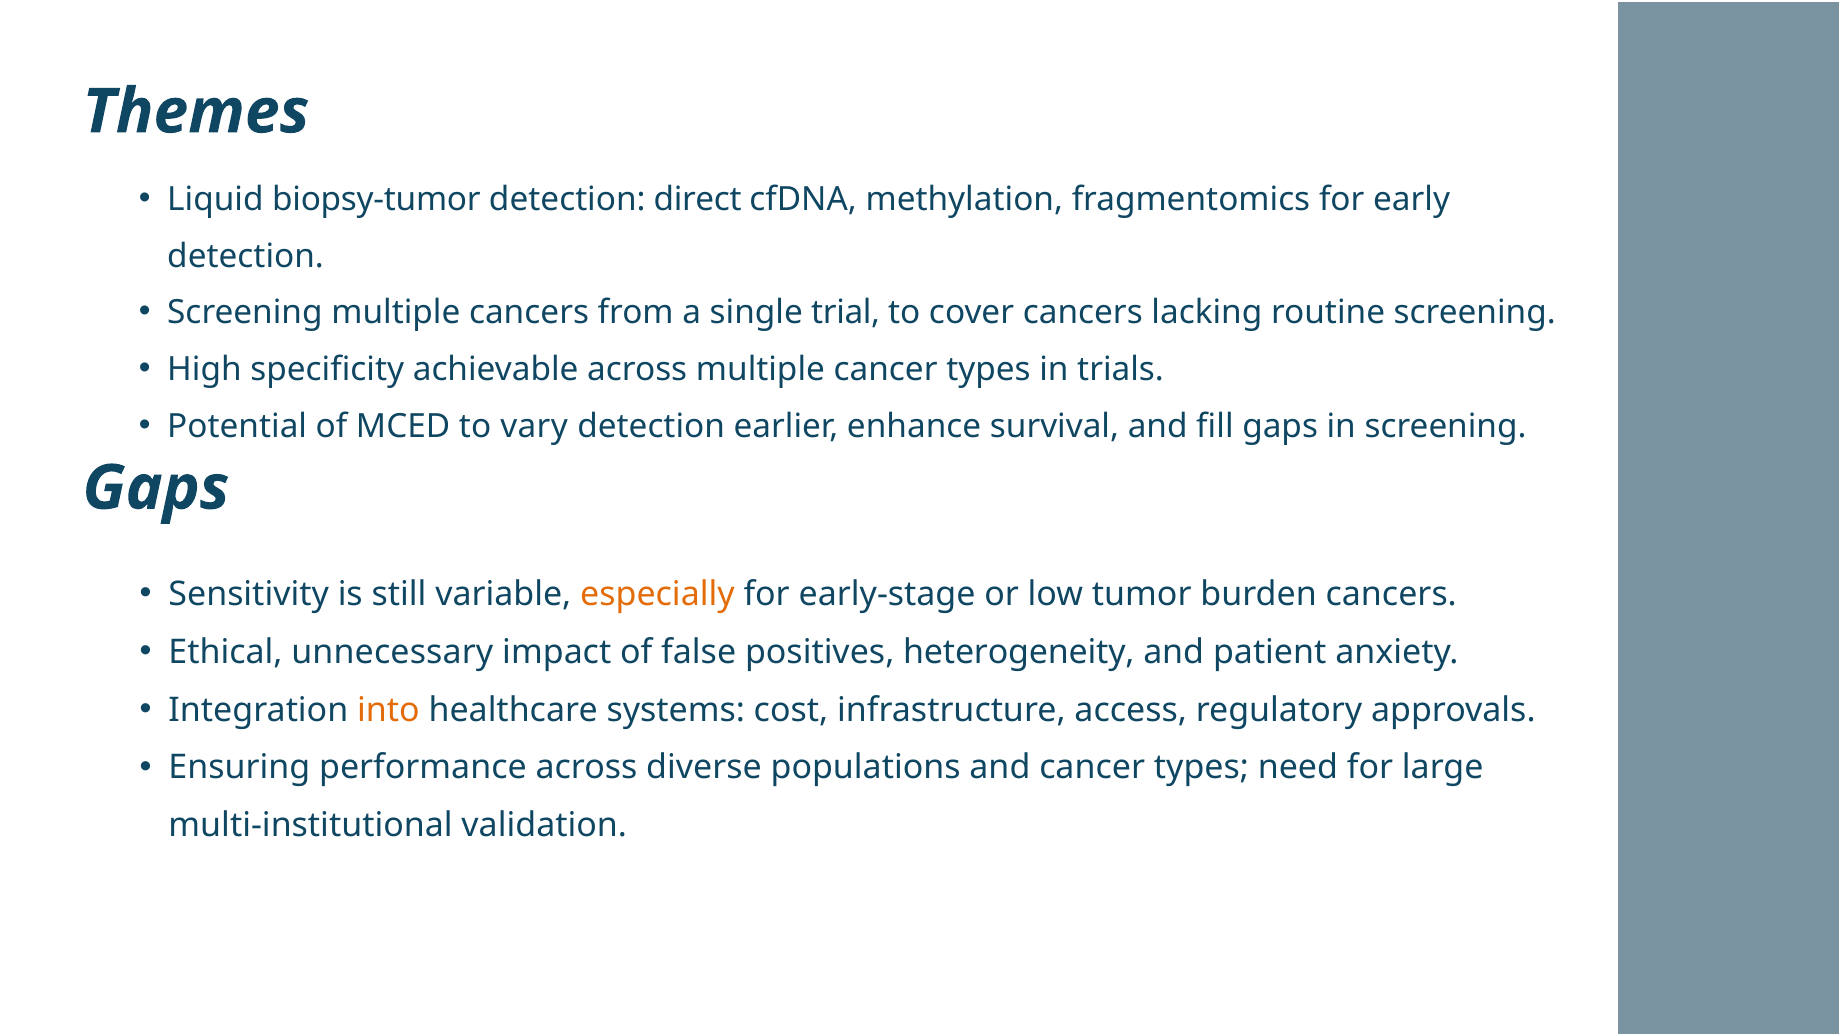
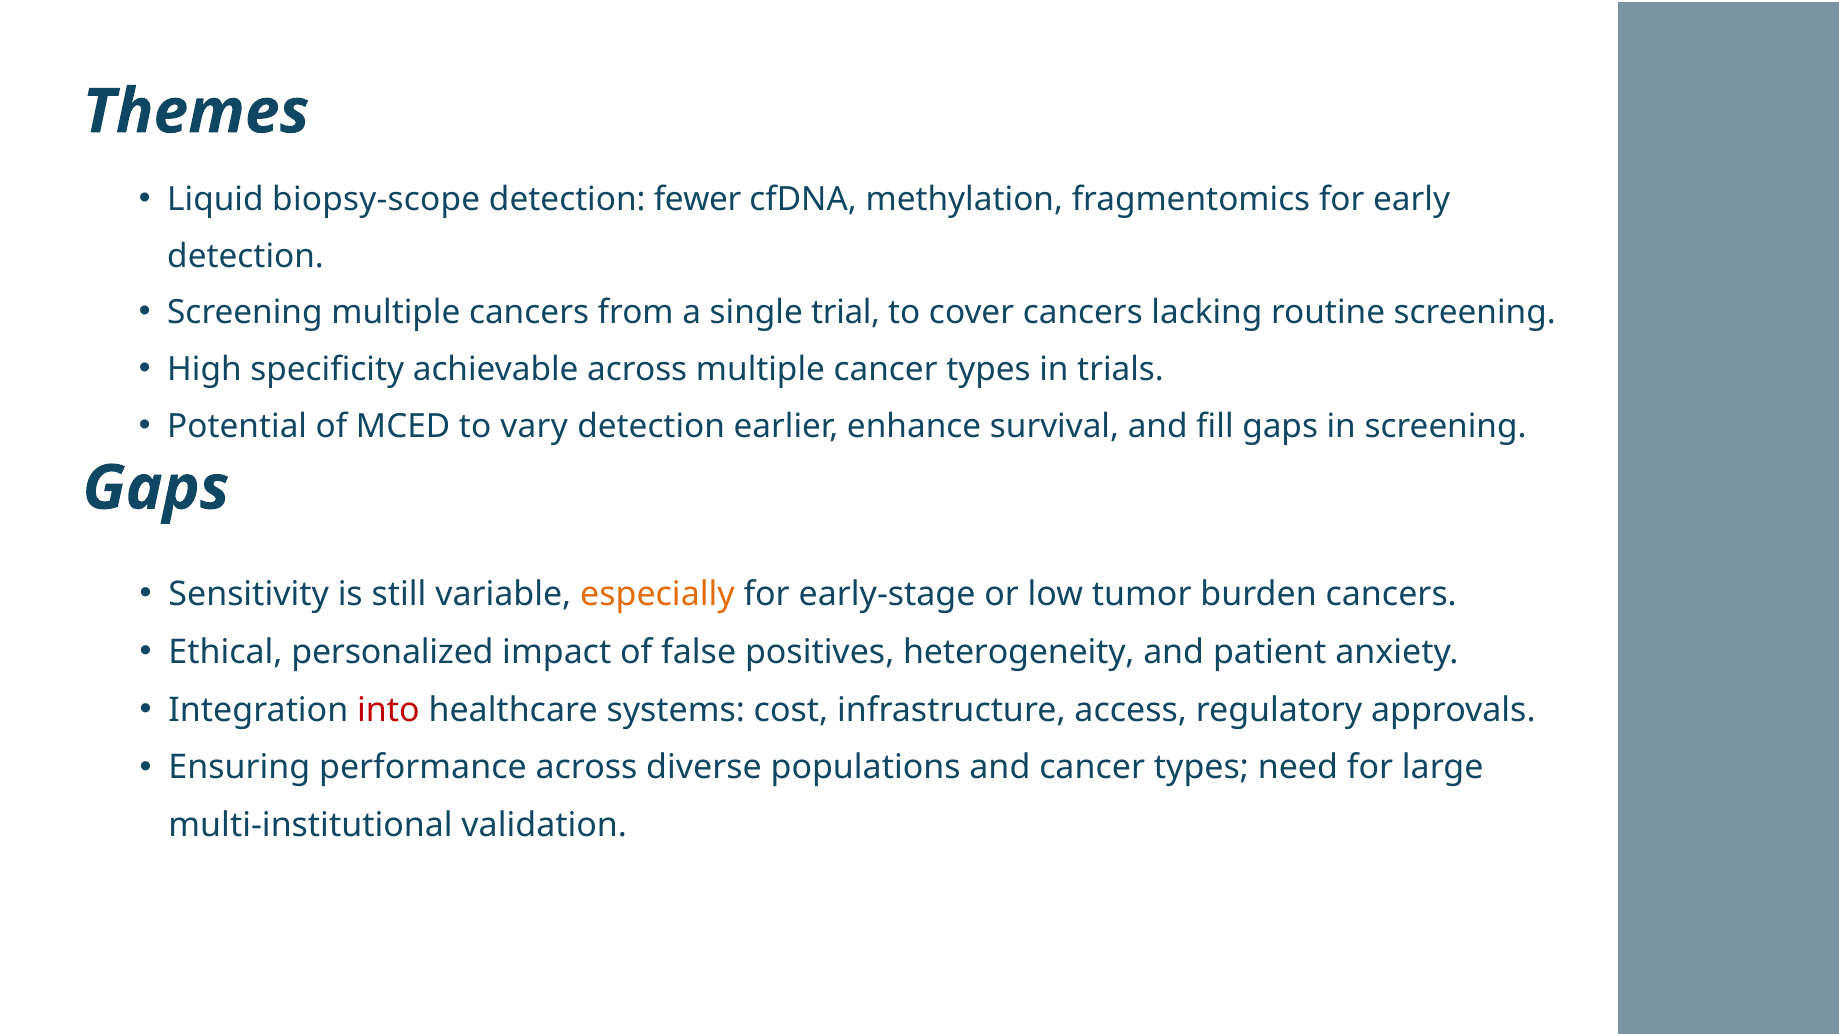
biopsy-tumor: biopsy-tumor -> biopsy-scope
direct: direct -> fewer
unnecessary: unnecessary -> personalized
into colour: orange -> red
